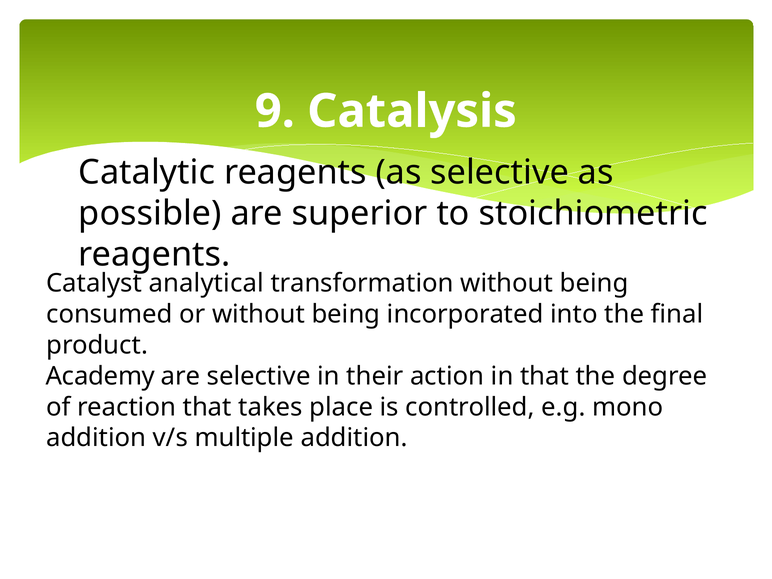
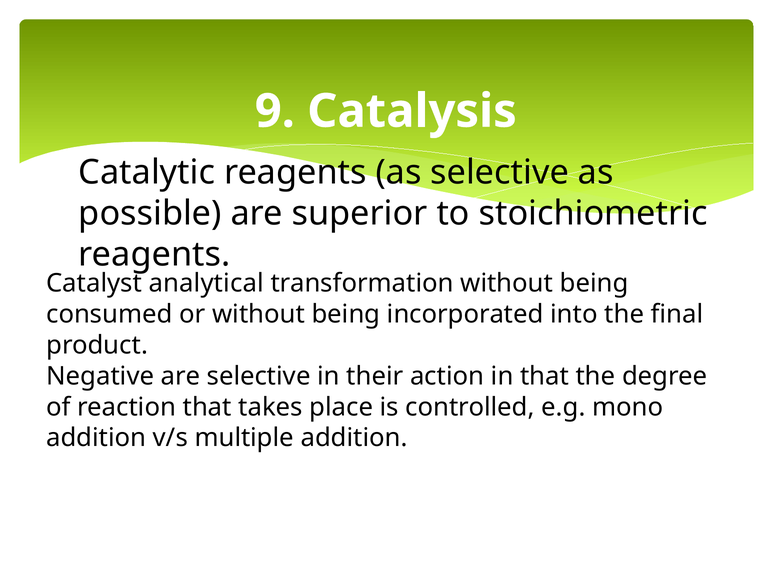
Academy: Academy -> Negative
